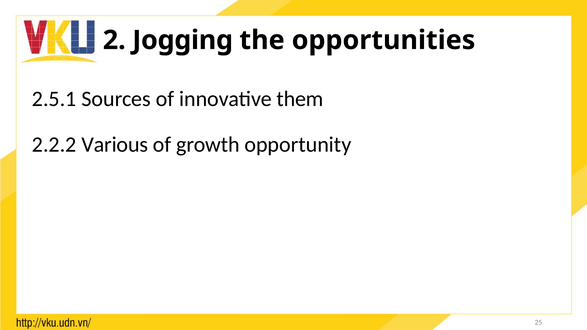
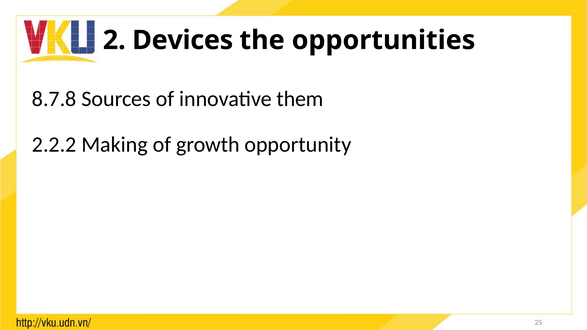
Jogging: Jogging -> Devices
2.5.1: 2.5.1 -> 8.7.8
Various: Various -> Making
